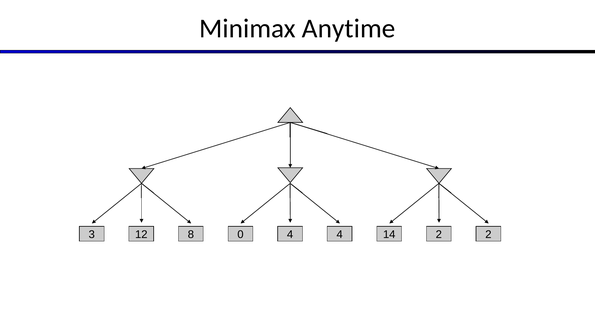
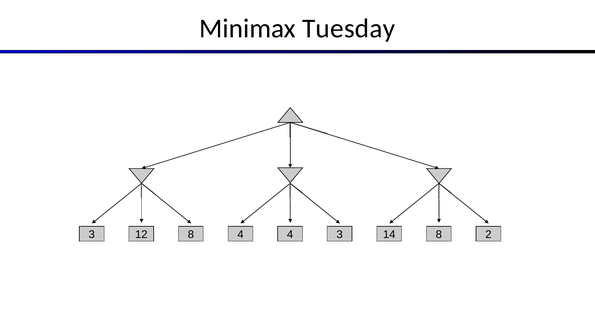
Anytime: Anytime -> Tuesday
3 0: 0 -> 4
4 4: 4 -> 3
8 2: 2 -> 8
